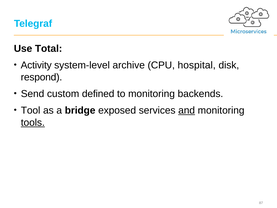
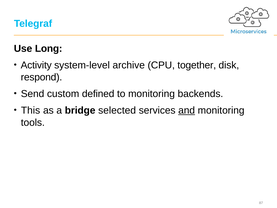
Total: Total -> Long
hospital: hospital -> together
Tool: Tool -> This
exposed: exposed -> selected
tools underline: present -> none
